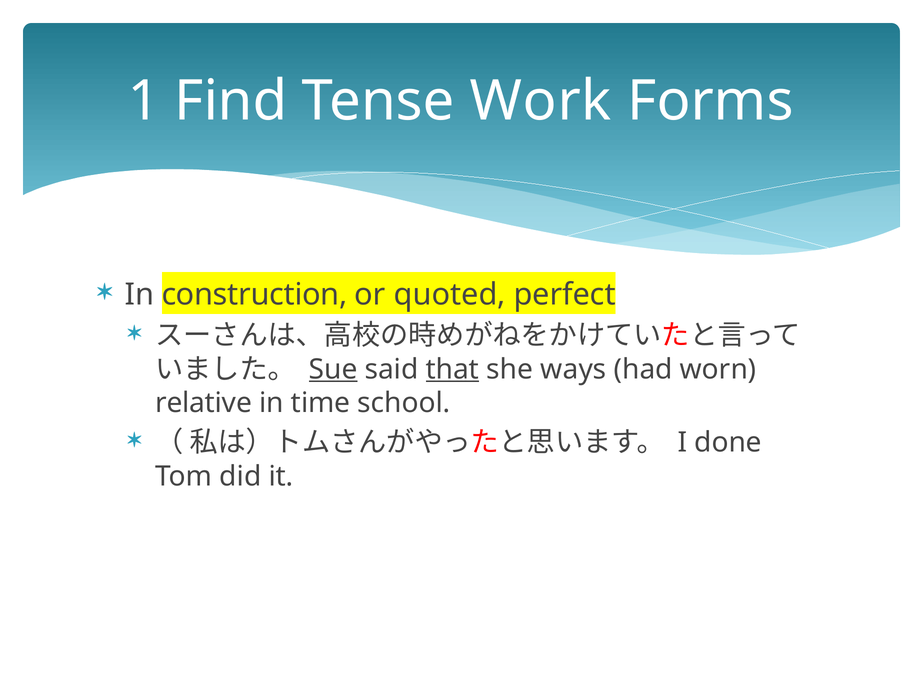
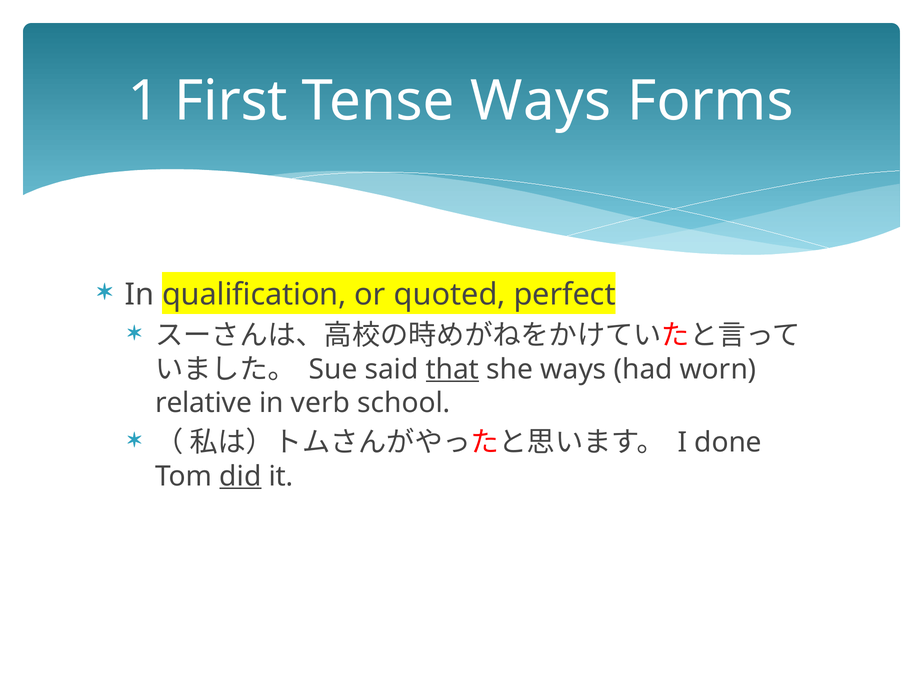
Find: Find -> First
Tense Work: Work -> Ways
construction: construction -> qualification
Sue underline: present -> none
time: time -> verb
did underline: none -> present
